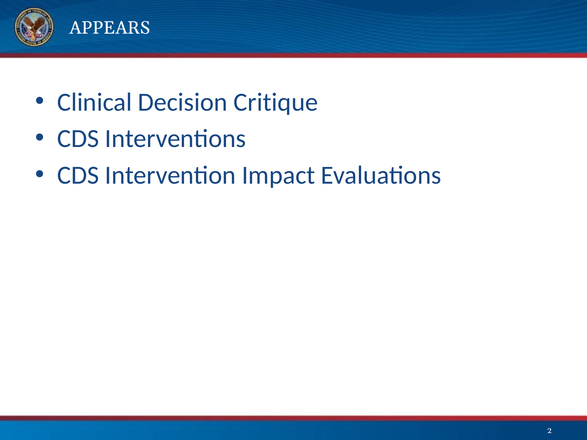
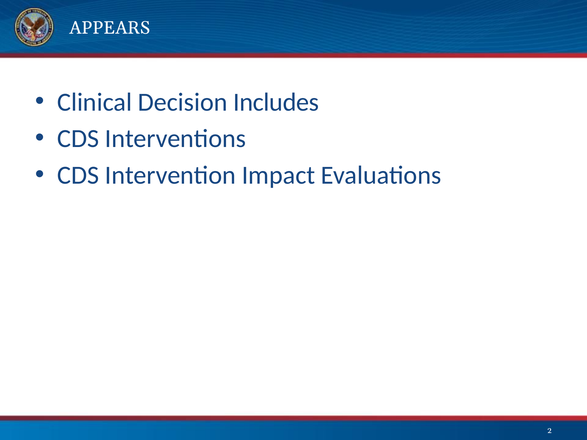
Critique: Critique -> Includes
